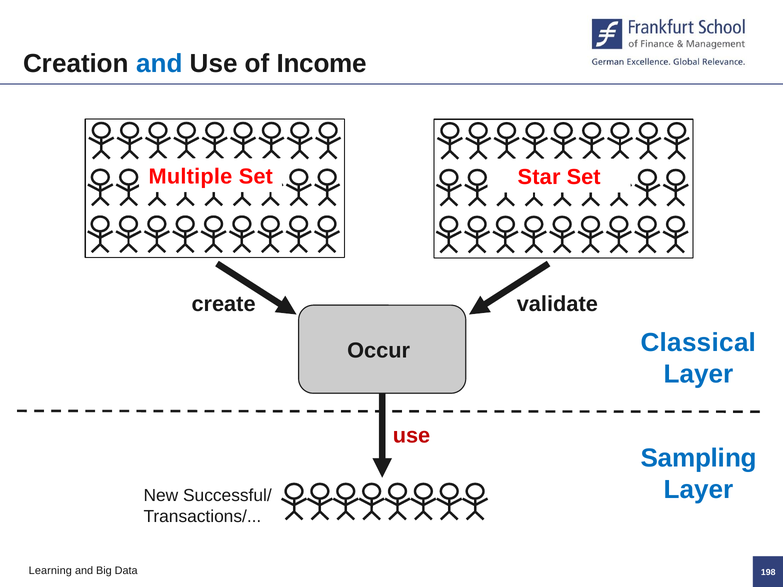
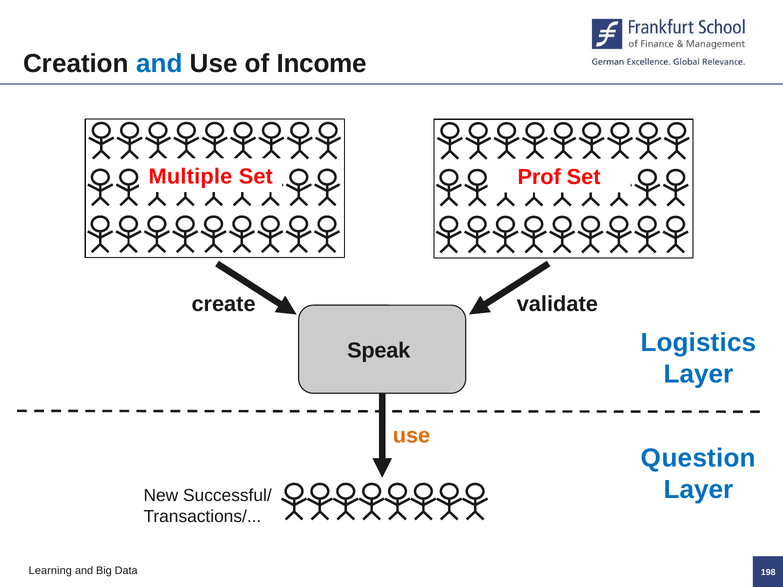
Star: Star -> Prof
Classical: Classical -> Logistics
Occur: Occur -> Speak
use at (412, 436) colour: red -> orange
Sampling: Sampling -> Question
